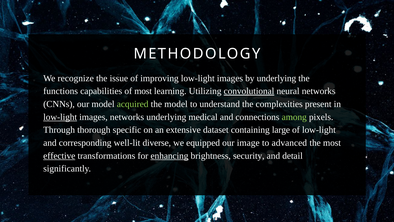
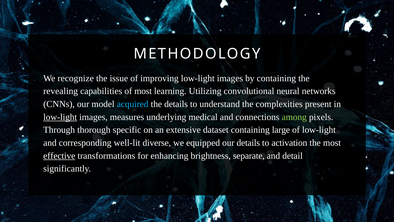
by underlying: underlying -> containing
functions: functions -> revealing
convolutional underline: present -> none
acquired colour: light green -> light blue
the model: model -> details
images networks: networks -> measures
our image: image -> details
advanced: advanced -> activation
enhancing underline: present -> none
security: security -> separate
